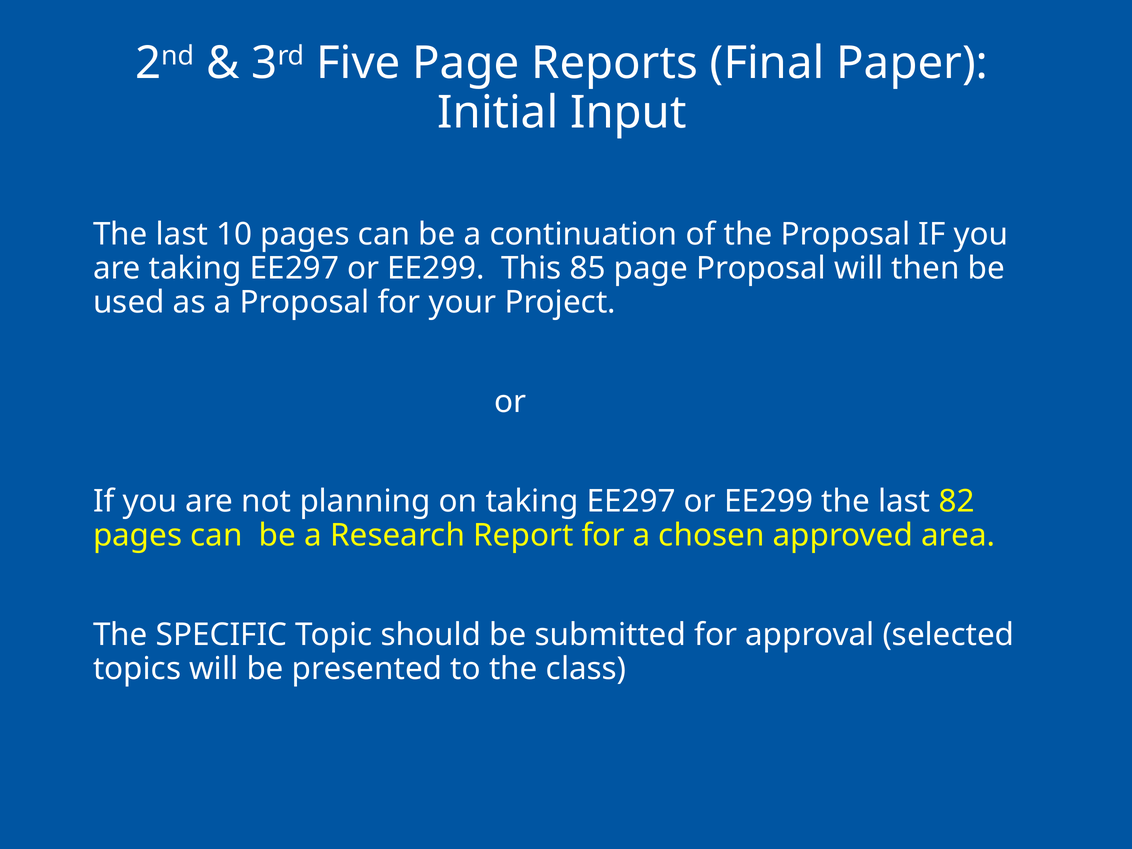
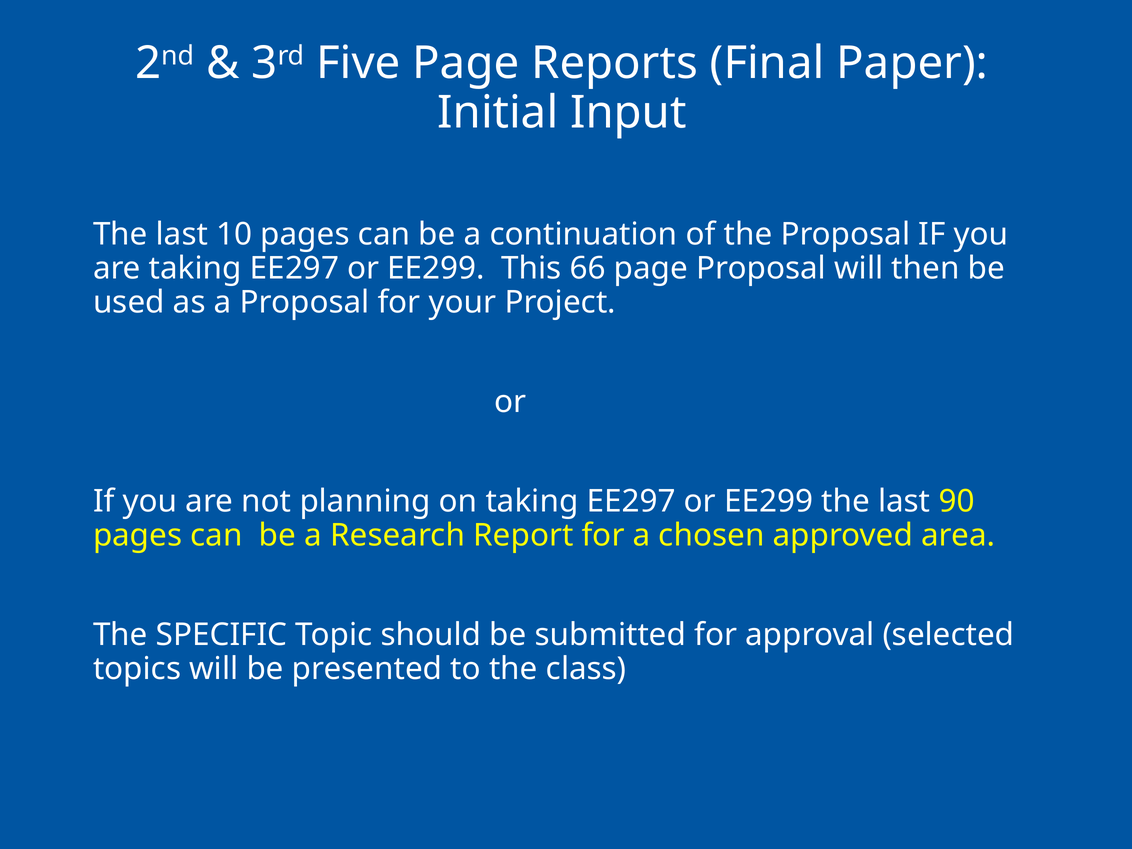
85: 85 -> 66
82: 82 -> 90
